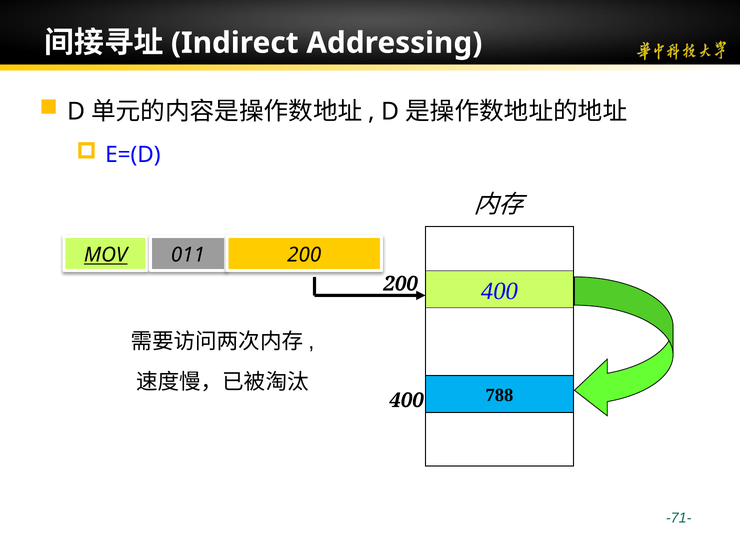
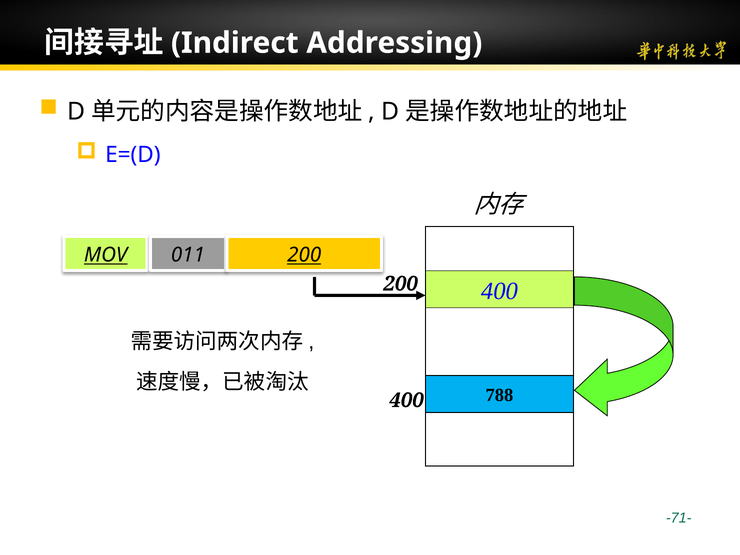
200 at (304, 255) underline: none -> present
